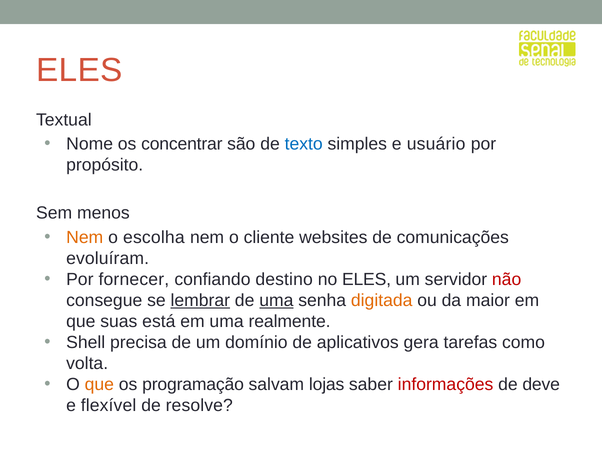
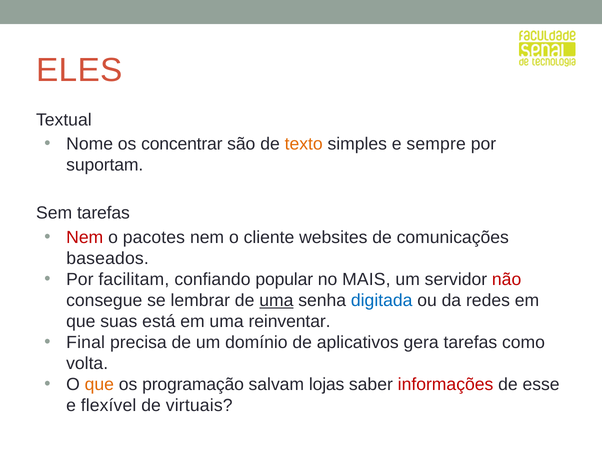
texto colour: blue -> orange
usuário: usuário -> sempre
propósito: propósito -> suportam
Sem menos: menos -> tarefas
Nem at (85, 238) colour: orange -> red
escolha: escolha -> pacotes
evoluíram: evoluíram -> baseados
fornecer: fornecer -> facilitam
destino: destino -> popular
no ELES: ELES -> MAIS
lembrar underline: present -> none
digitada colour: orange -> blue
maior: maior -> redes
realmente: realmente -> reinventar
Shell: Shell -> Final
deve: deve -> esse
resolve: resolve -> virtuais
